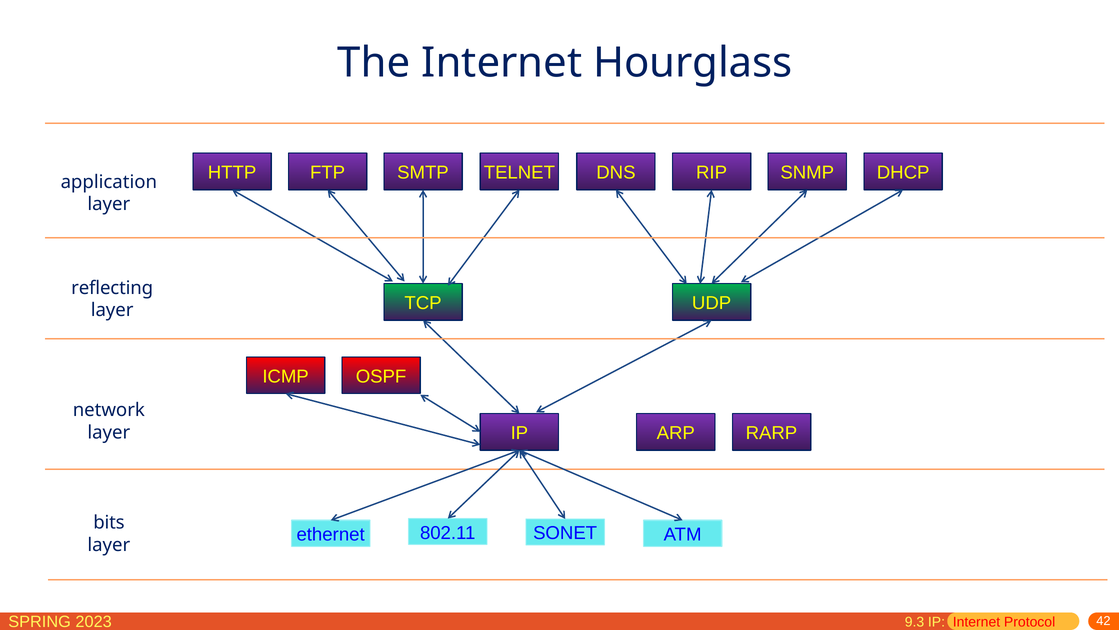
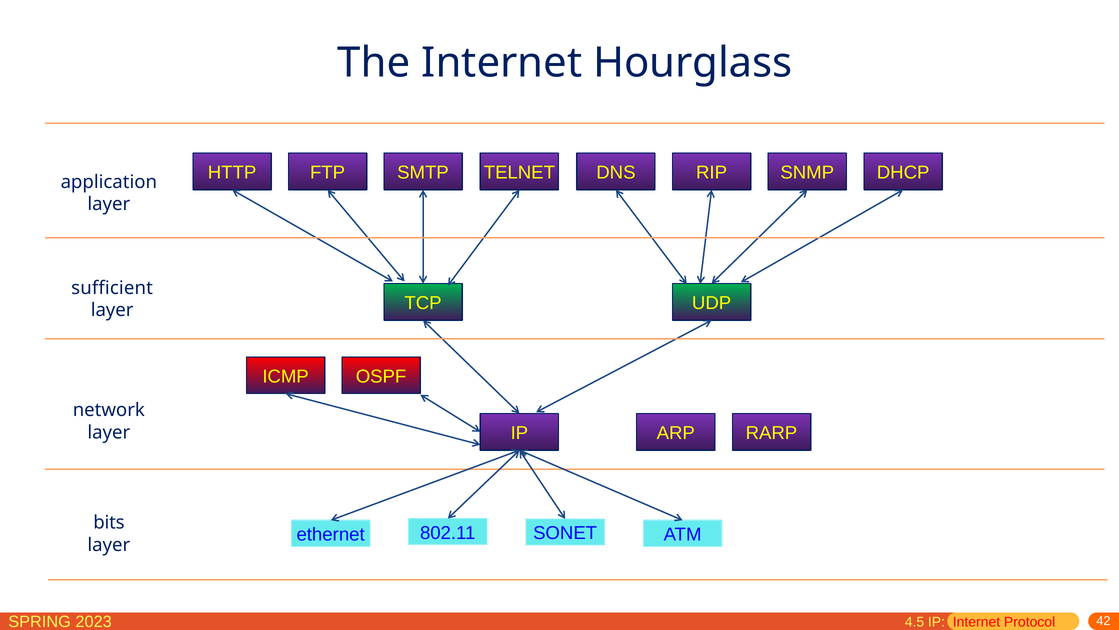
reflecting: reflecting -> sufficient
9.3: 9.3 -> 4.5
